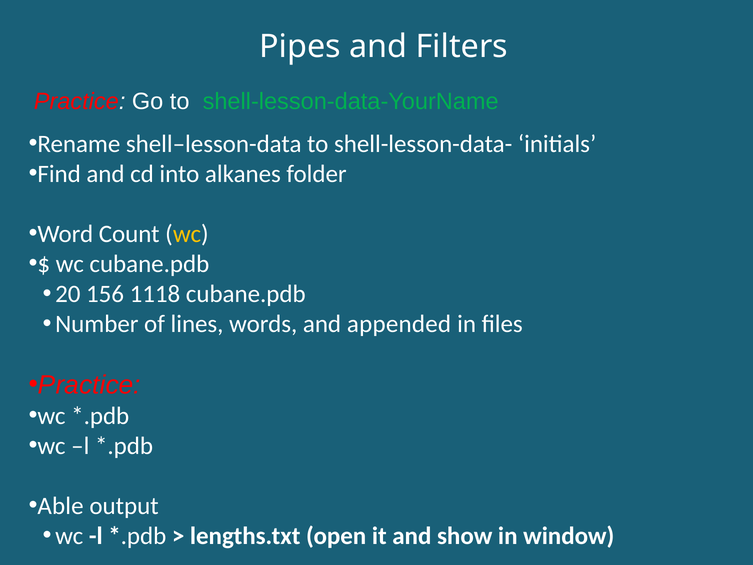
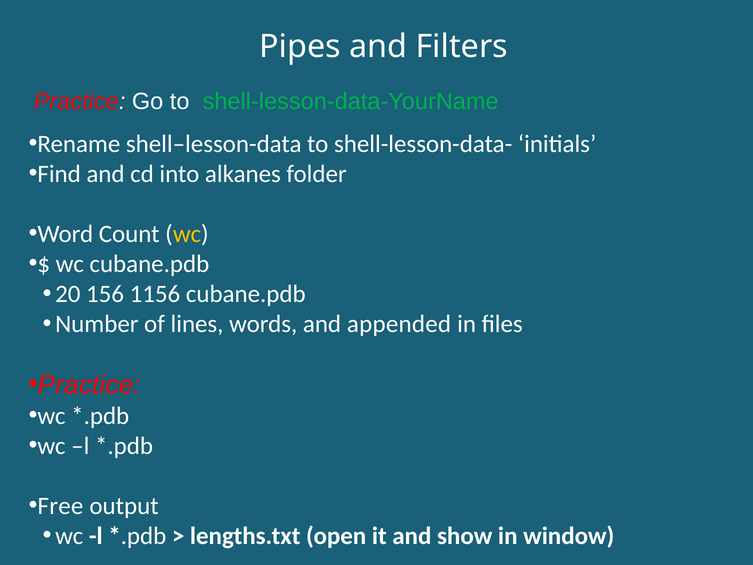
1118: 1118 -> 1156
Able: Able -> Free
